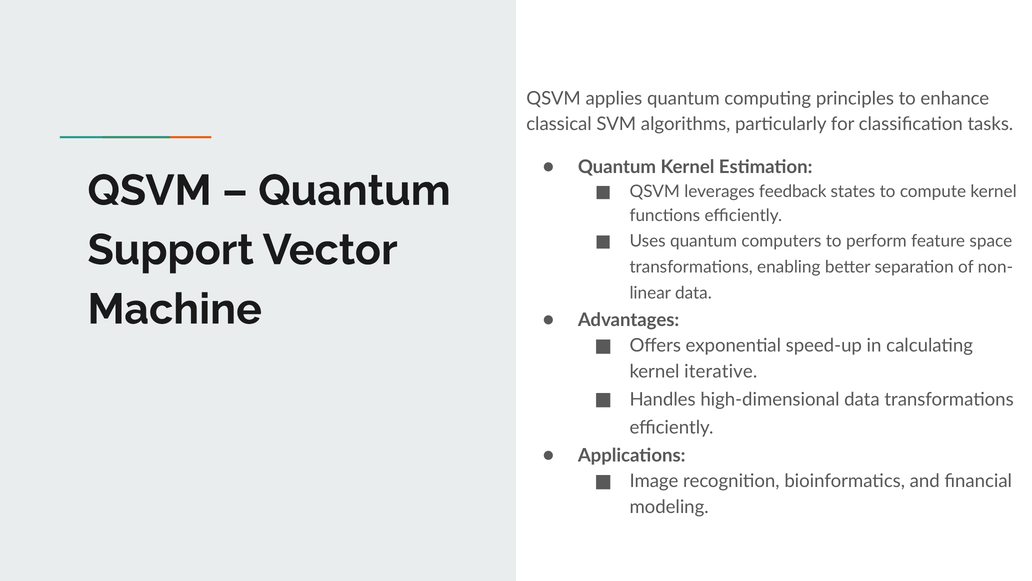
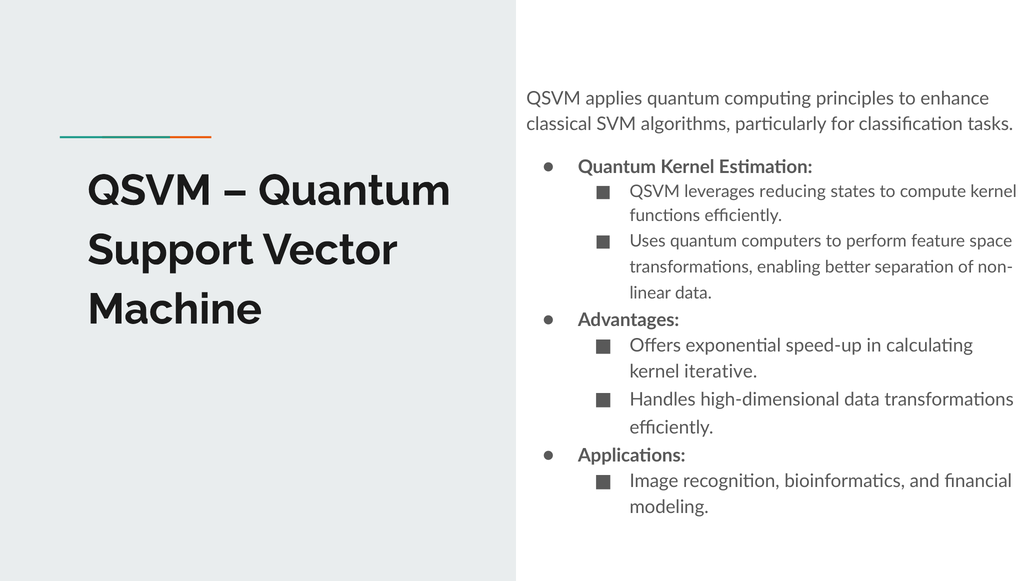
feedback: feedback -> reducing
